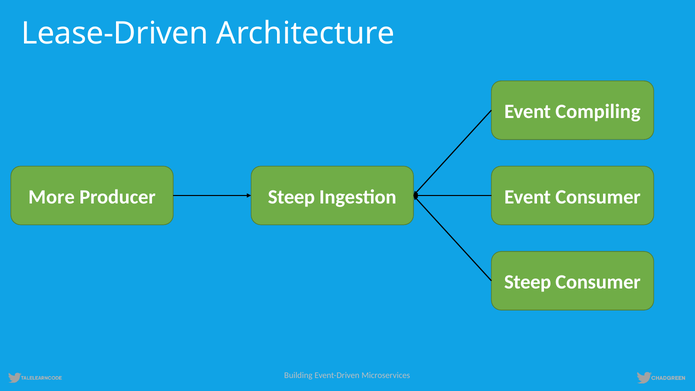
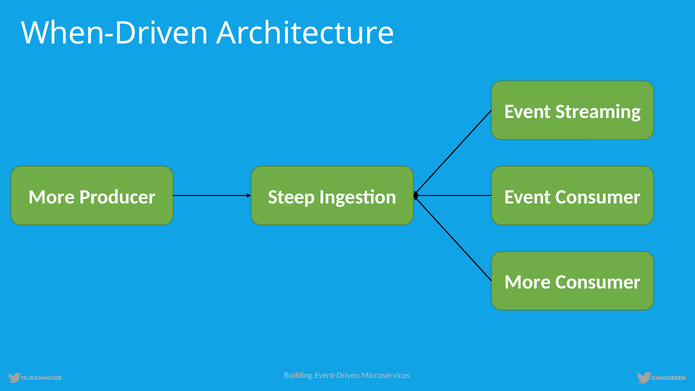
Lease-Driven: Lease-Driven -> When-Driven
Compiling: Compiling -> Streaming
Steep at (528, 282): Steep -> More
